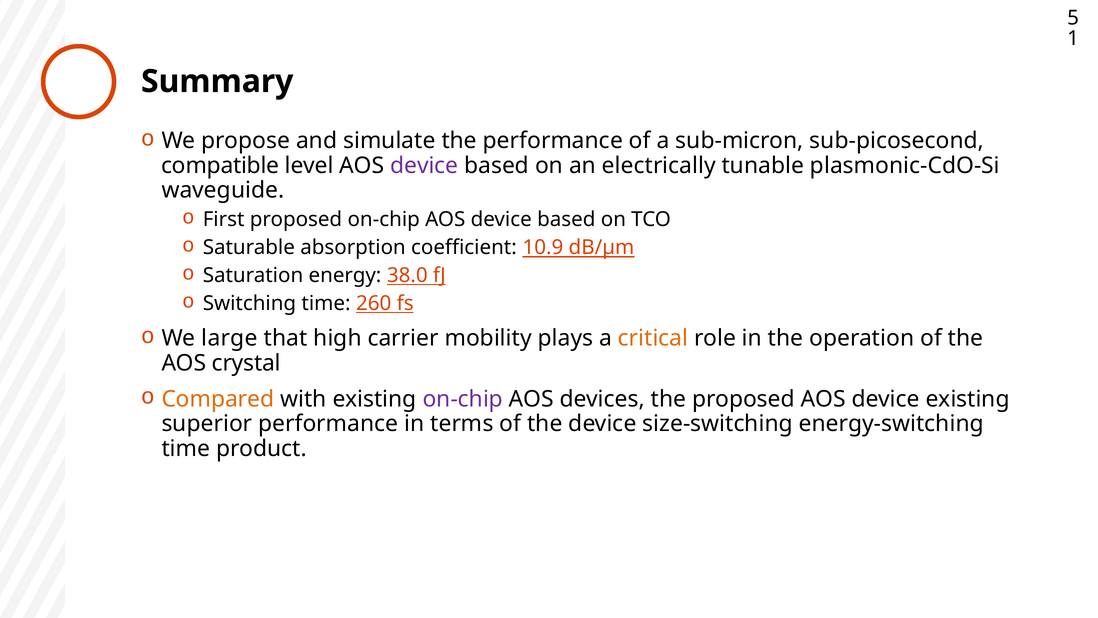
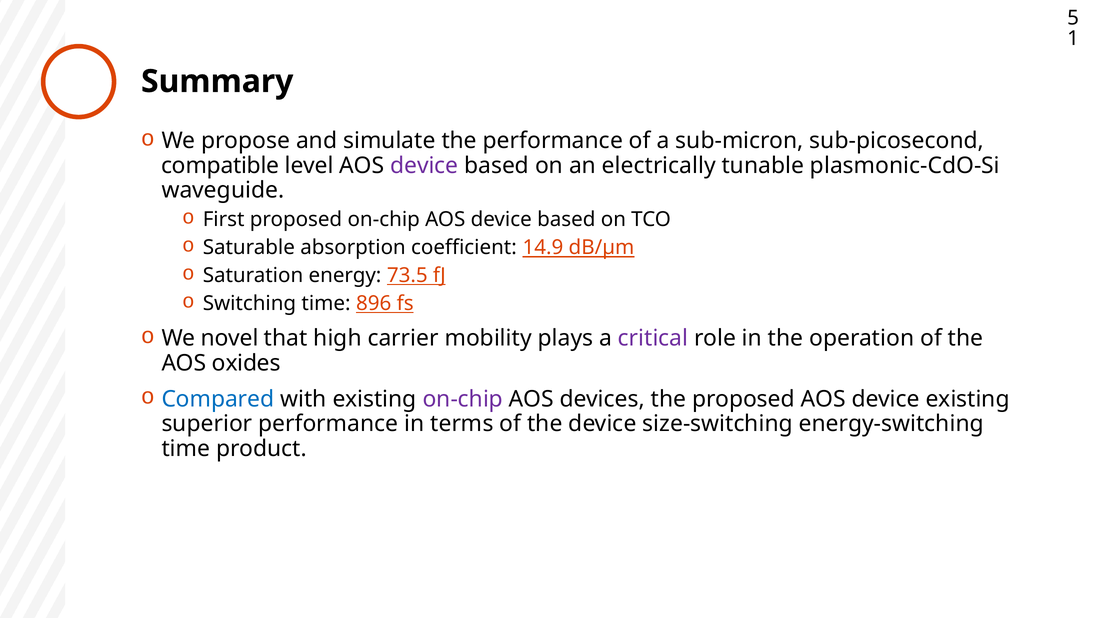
10.9: 10.9 -> 14.9
38.0: 38.0 -> 73.5
260: 260 -> 896
large: large -> novel
critical colour: orange -> purple
crystal: crystal -> oxides
Compared colour: orange -> blue
